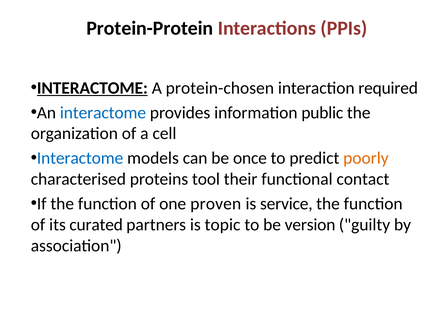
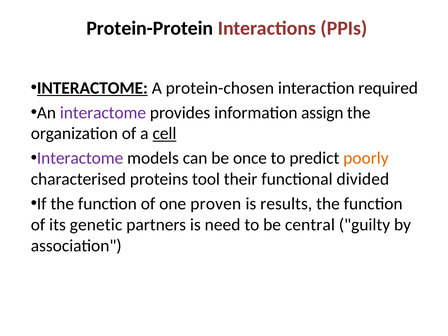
interactome at (103, 113) colour: blue -> purple
public: public -> assign
cell underline: none -> present
Interactome at (80, 158) colour: blue -> purple
contact: contact -> divided
service: service -> results
curated: curated -> genetic
topic: topic -> need
version: version -> central
